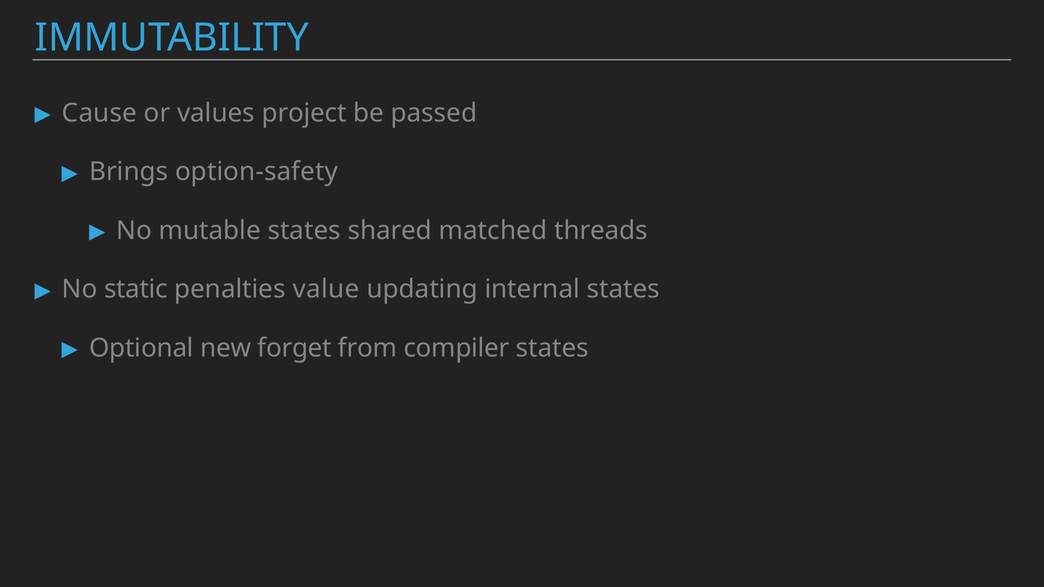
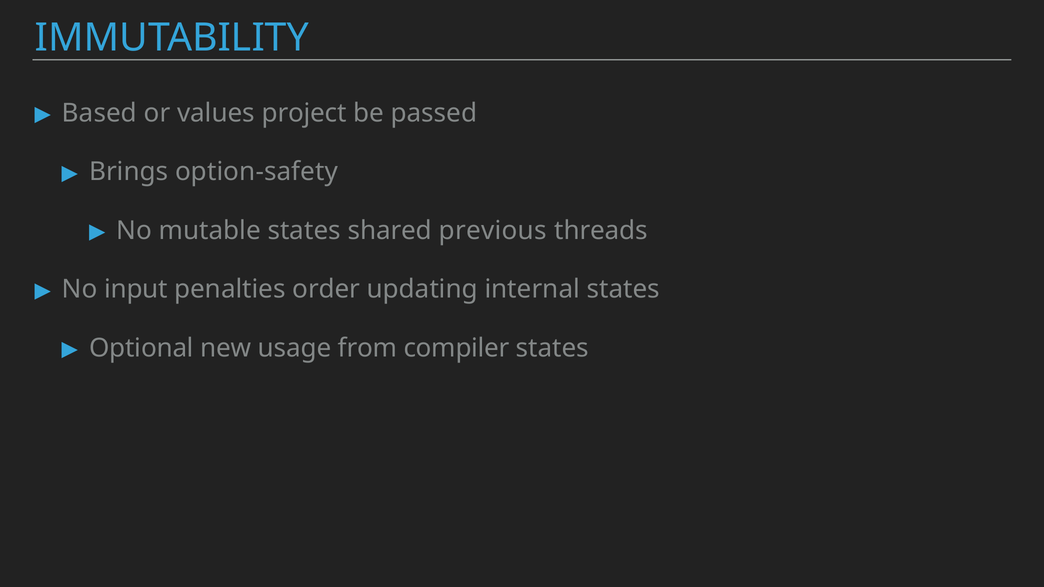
Cause: Cause -> Based
matched: matched -> previous
static: static -> input
value: value -> order
forget: forget -> usage
